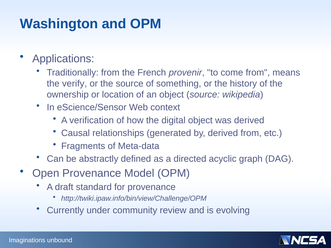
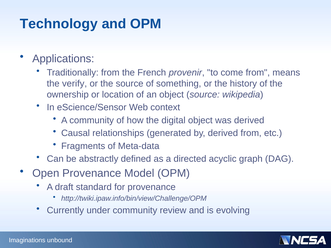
Washington: Washington -> Technology
A verification: verification -> community
